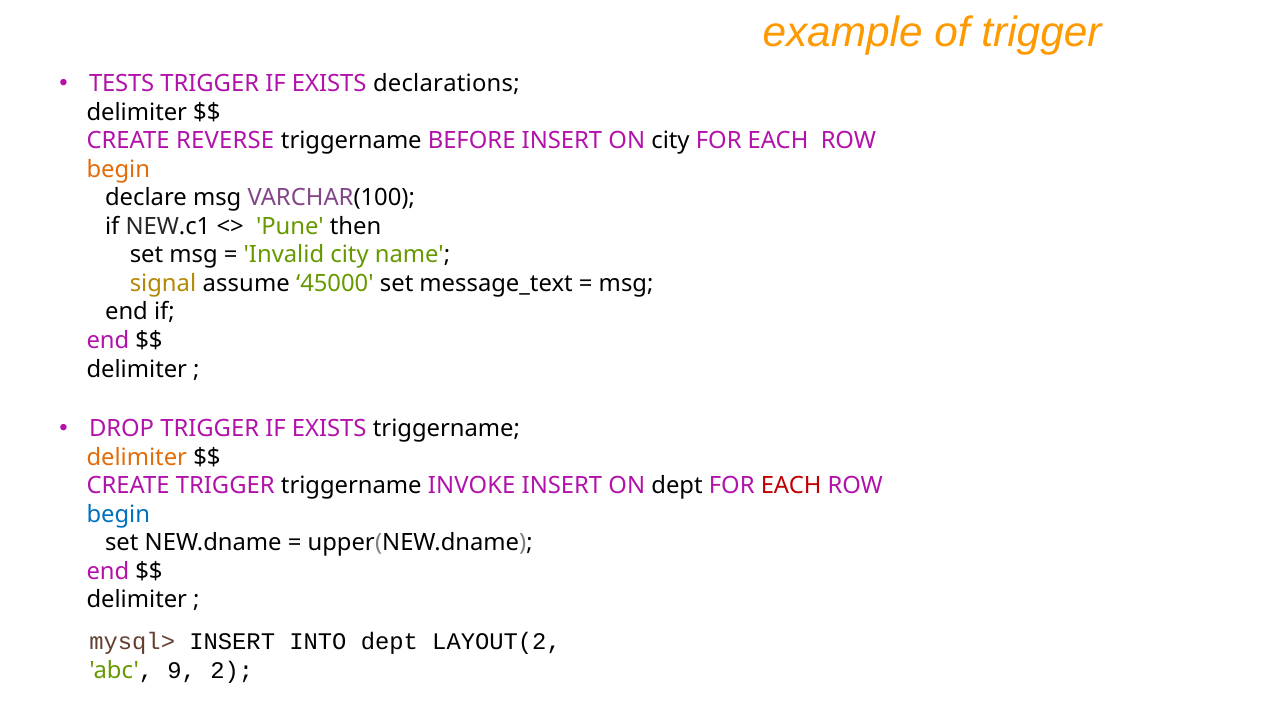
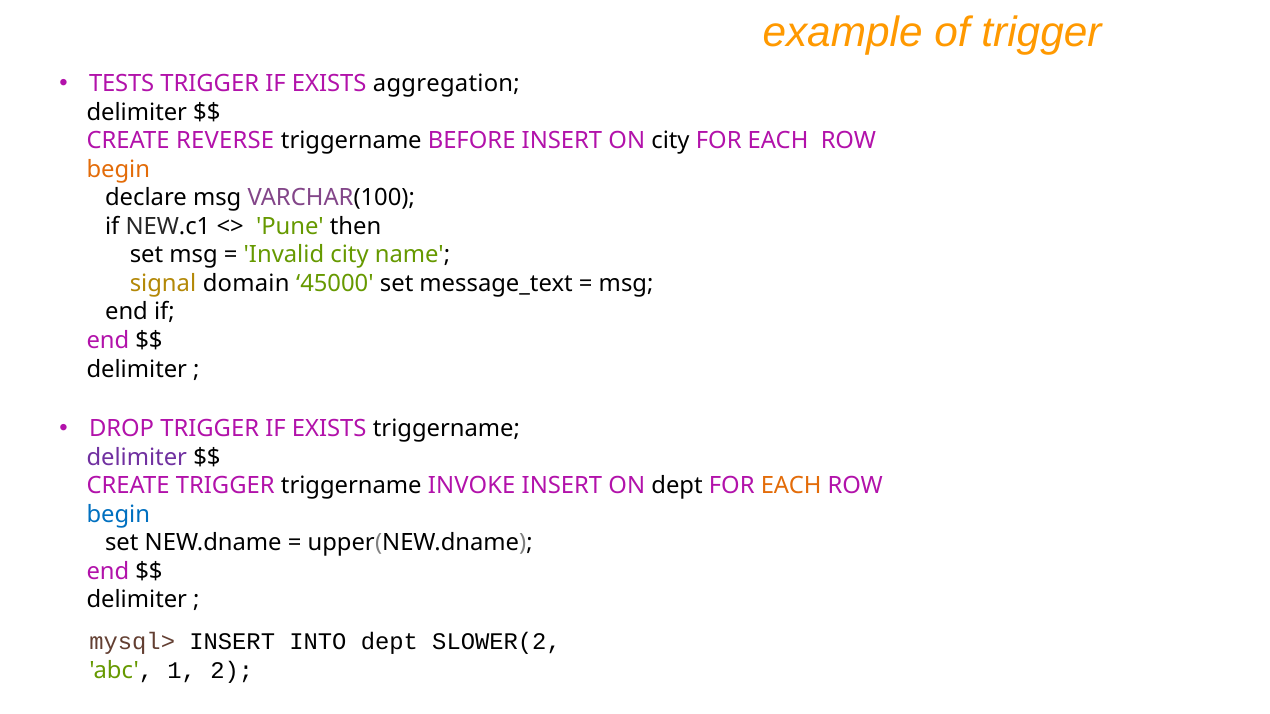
declarations: declarations -> aggregation
assume: assume -> domain
delimiter at (137, 457) colour: orange -> purple
EACH at (791, 486) colour: red -> orange
LAYOUT(2: LAYOUT(2 -> SLOWER(2
9: 9 -> 1
